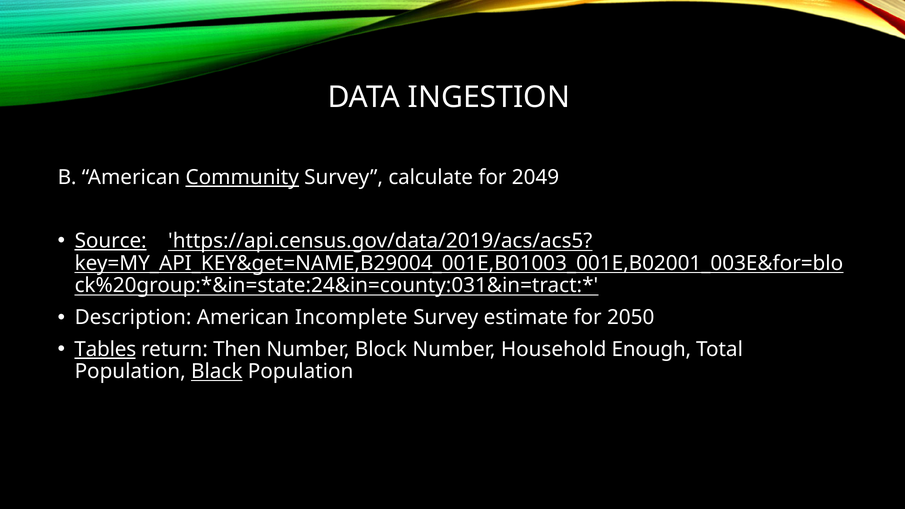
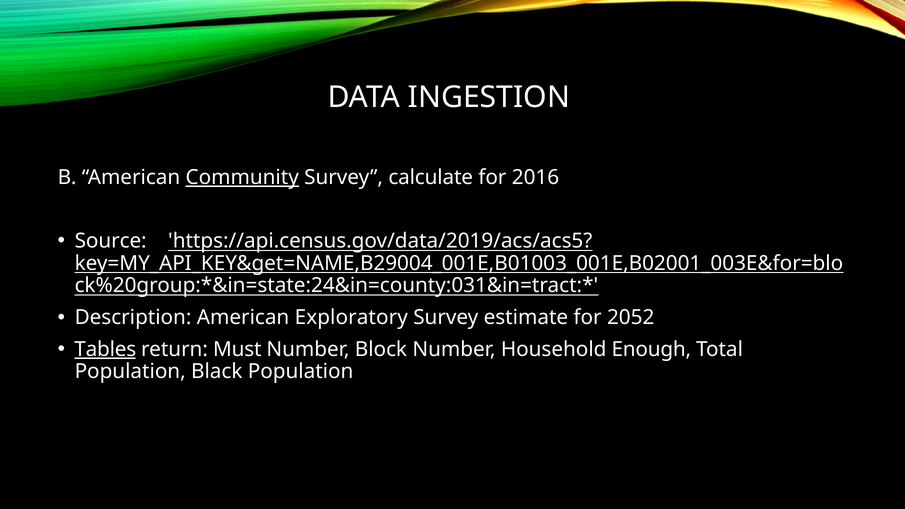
2049: 2049 -> 2016
Source underline: present -> none
Incomplete: Incomplete -> Exploratory
2050: 2050 -> 2052
Then: Then -> Must
Black underline: present -> none
